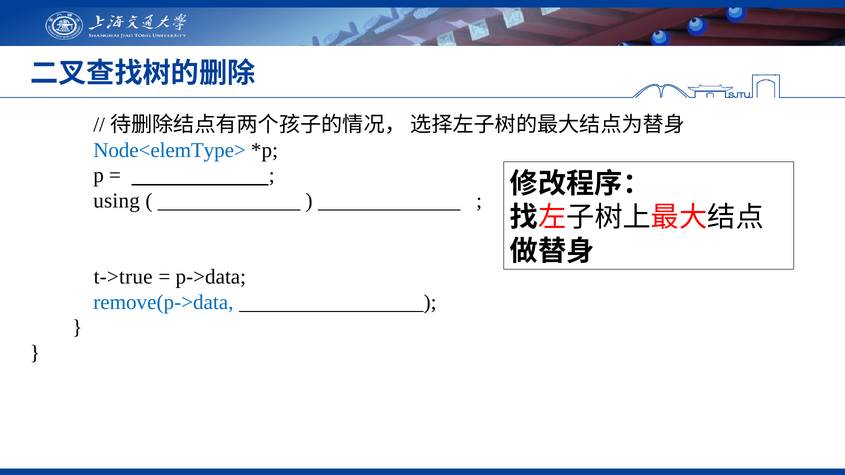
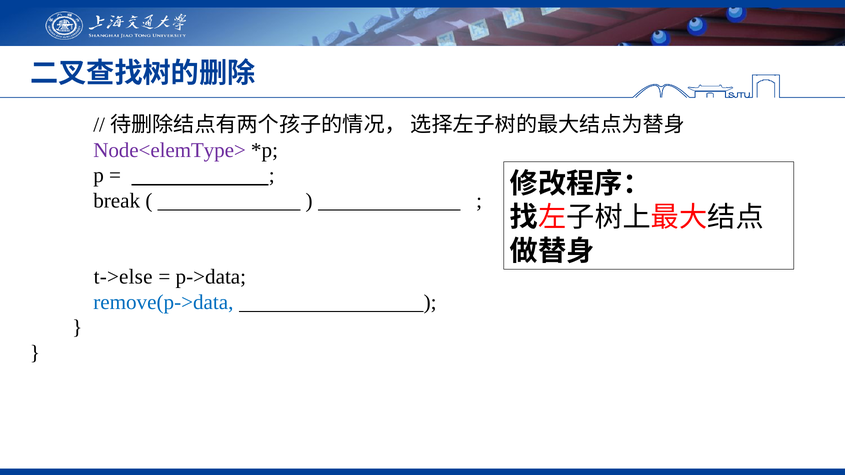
Node<elemType> colour: blue -> purple
using: using -> break
t->true: t->true -> t->else
